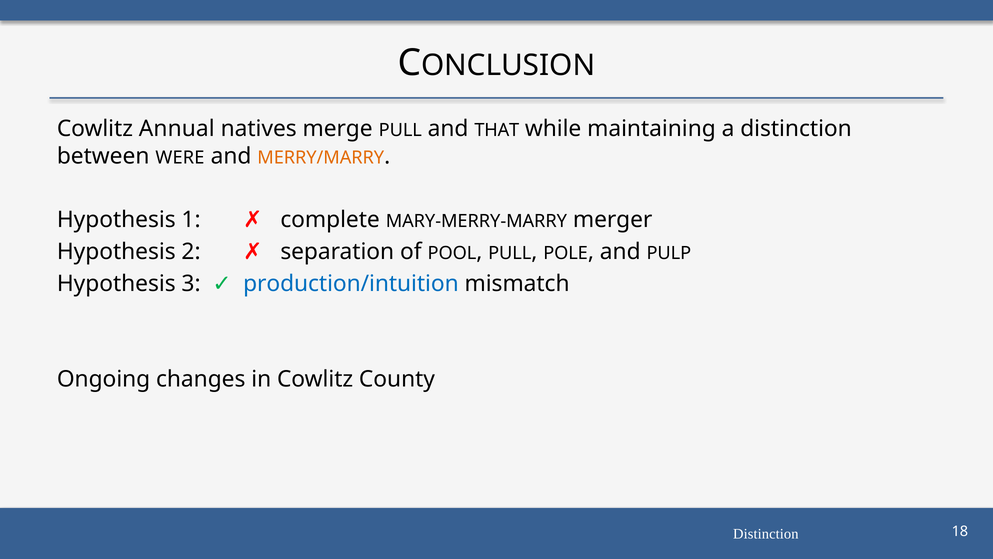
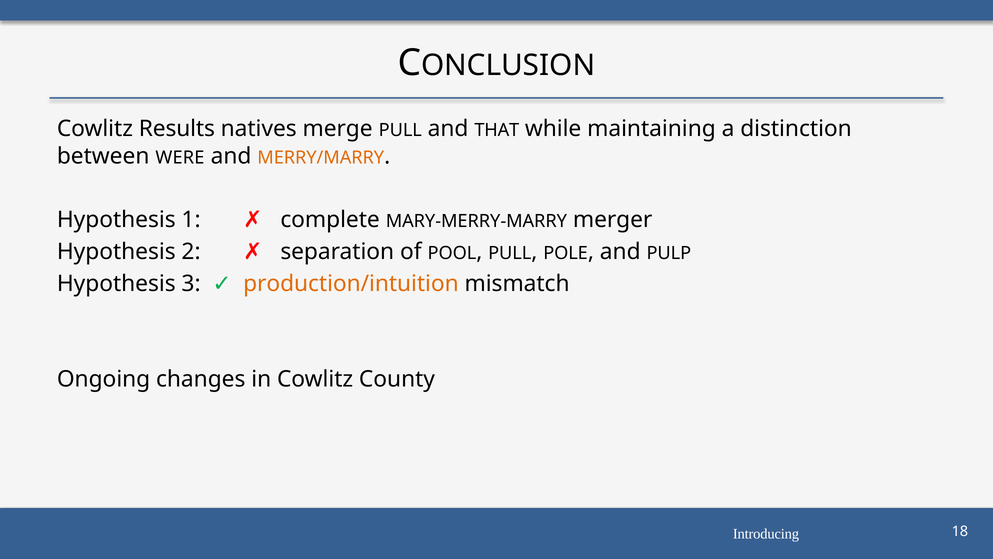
Annual: Annual -> Results
production/intuition colour: blue -> orange
Distinction at (766, 534): Distinction -> Introducing
